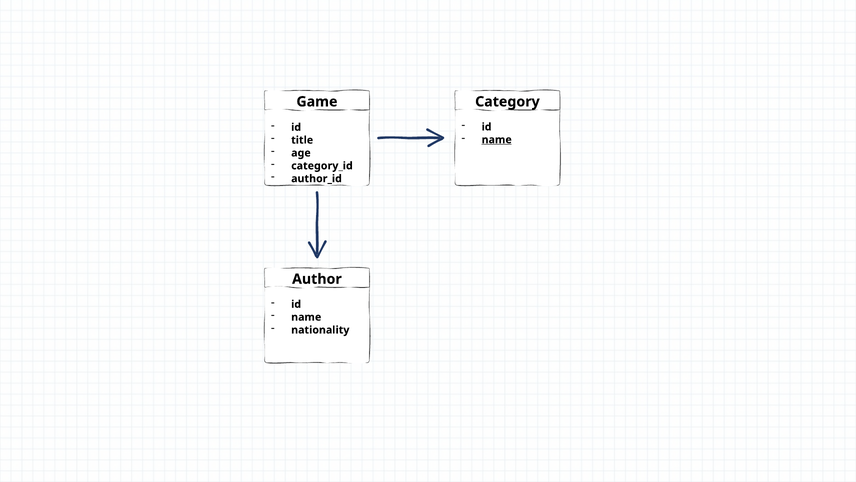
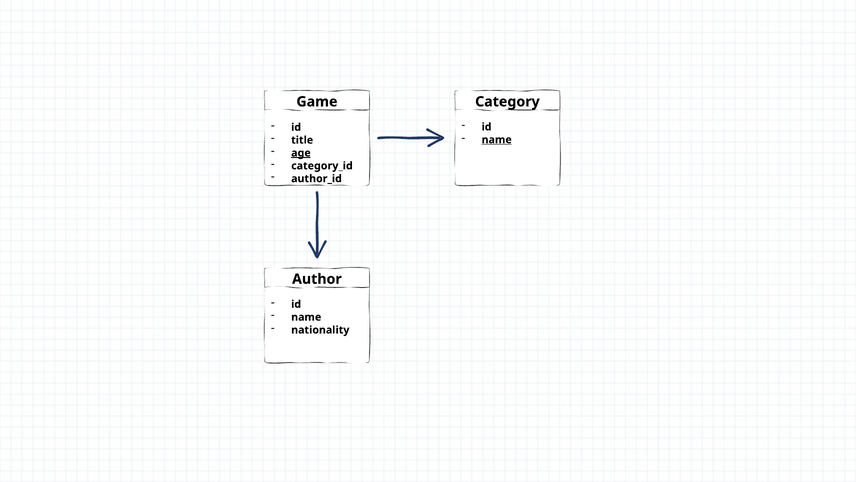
age underline: none -> present
